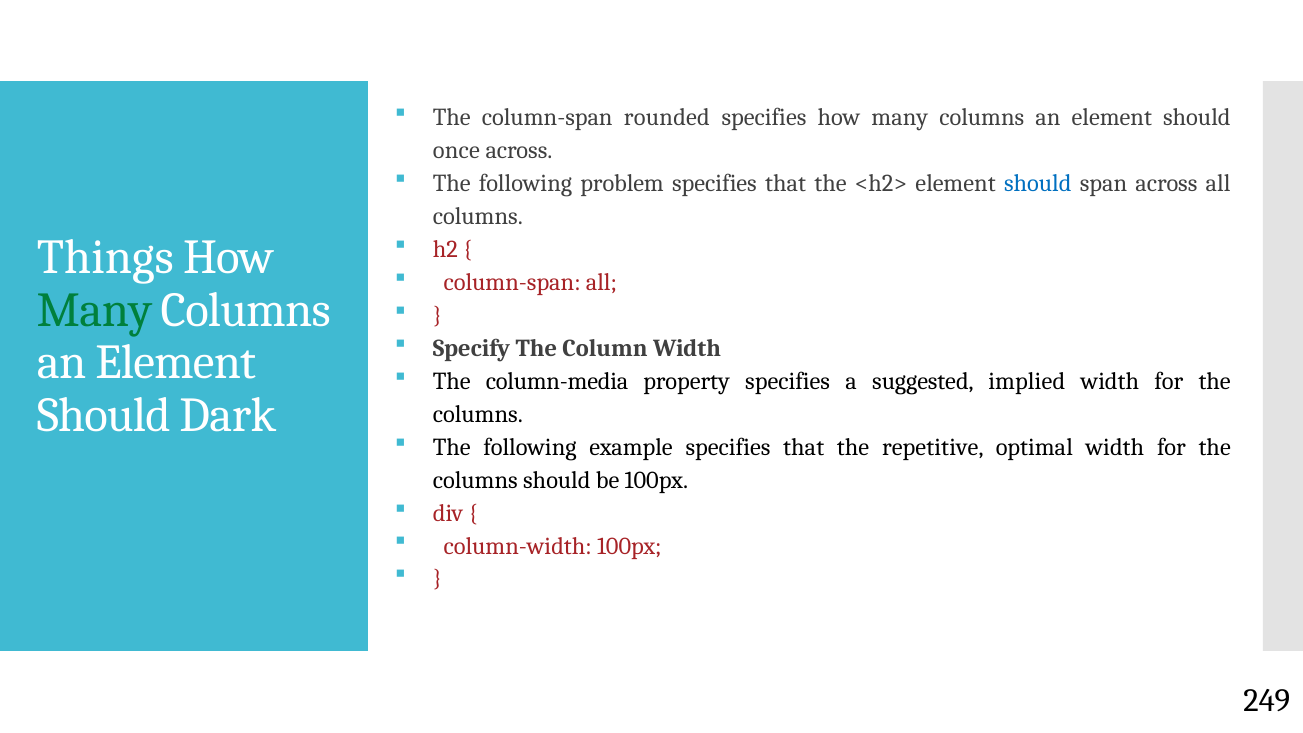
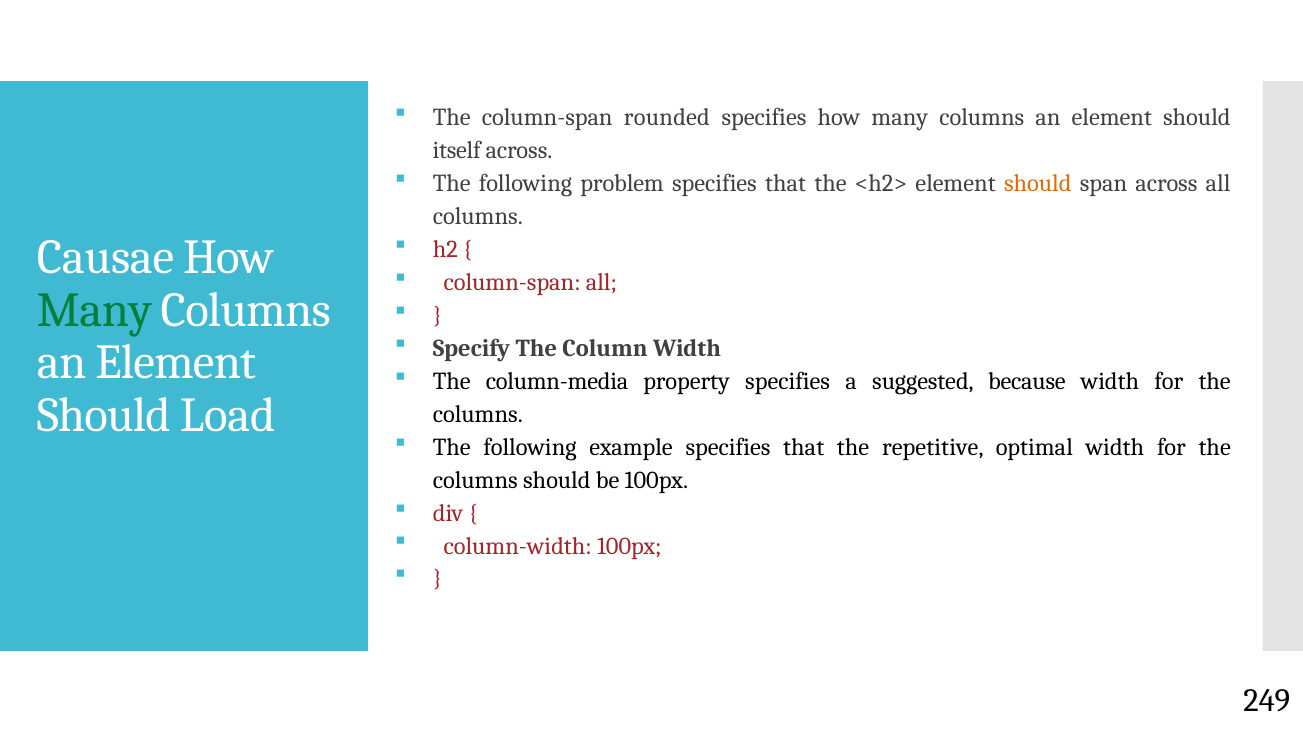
once: once -> itself
should at (1038, 183) colour: blue -> orange
Things: Things -> Causae
implied: implied -> because
Dark: Dark -> Load
